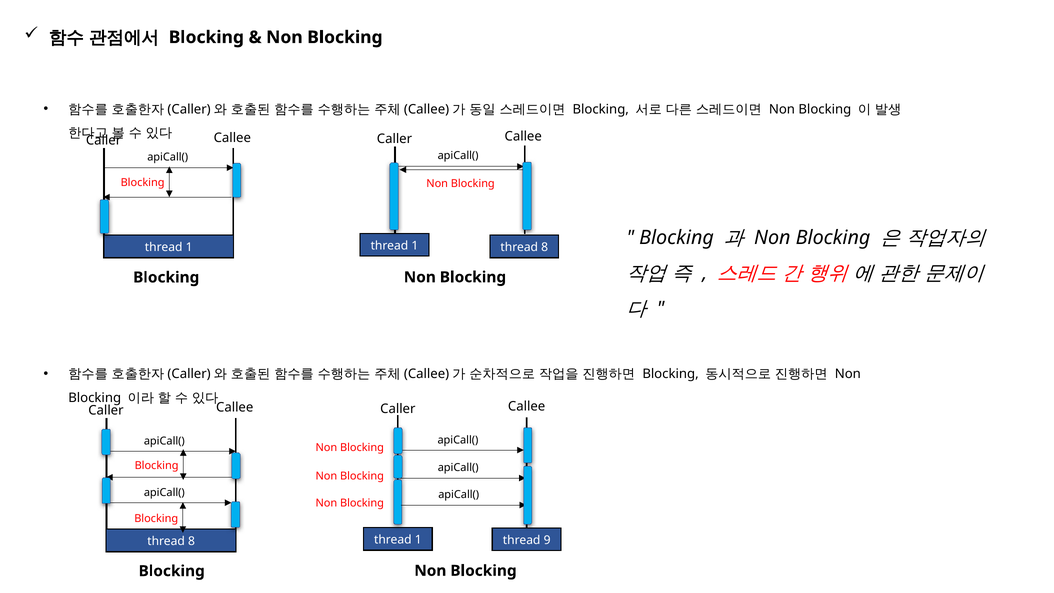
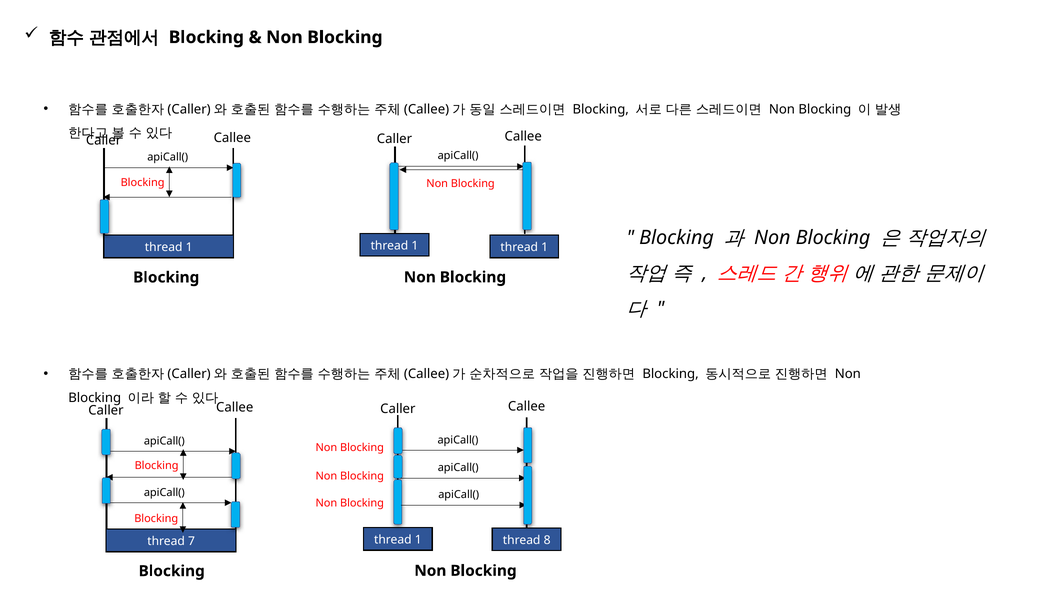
1 thread 8: 8 -> 1
9: 9 -> 8
8 at (192, 541): 8 -> 7
